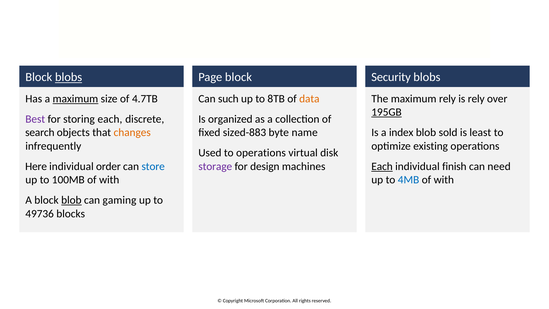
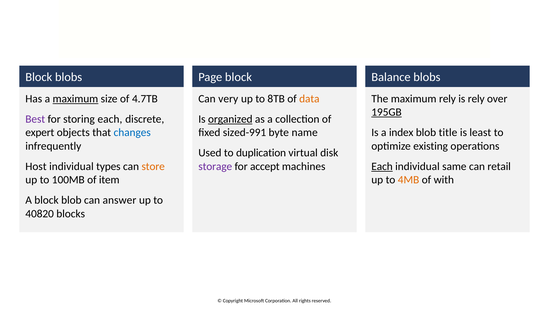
blobs at (69, 77) underline: present -> none
Security: Security -> Balance
such: such -> very
organized underline: none -> present
search: search -> expert
changes colour: orange -> blue
sized-883: sized-883 -> sized-991
blob sold: sold -> title
to operations: operations -> duplication
Here: Here -> Host
order: order -> types
store colour: blue -> orange
design: design -> accept
finish: finish -> same
need: need -> retail
100MB of with: with -> item
4MB colour: blue -> orange
blob at (71, 200) underline: present -> none
gaming: gaming -> answer
49736: 49736 -> 40820
